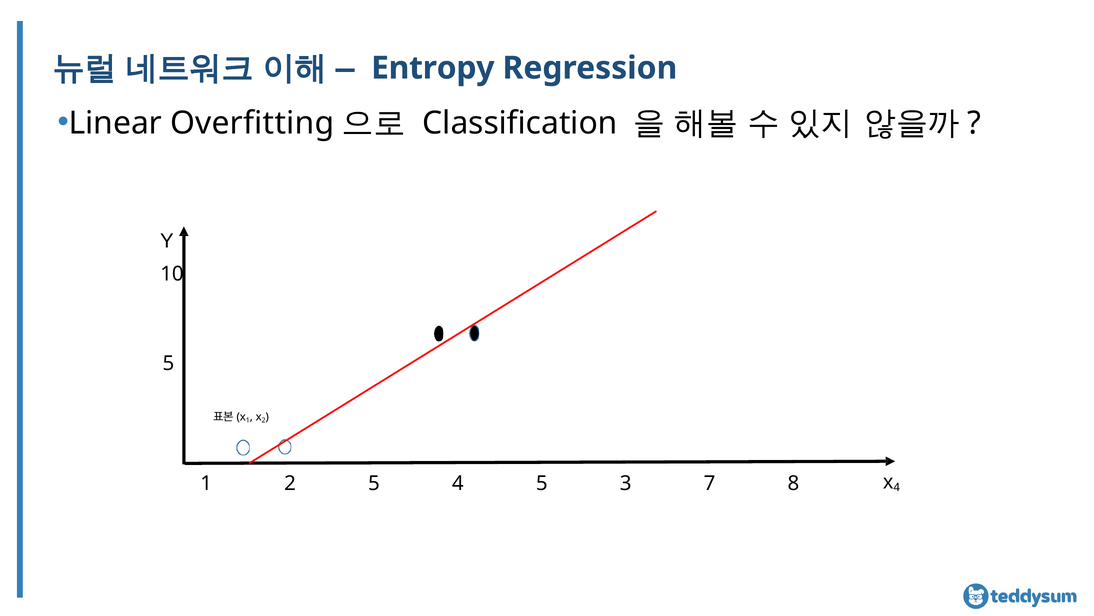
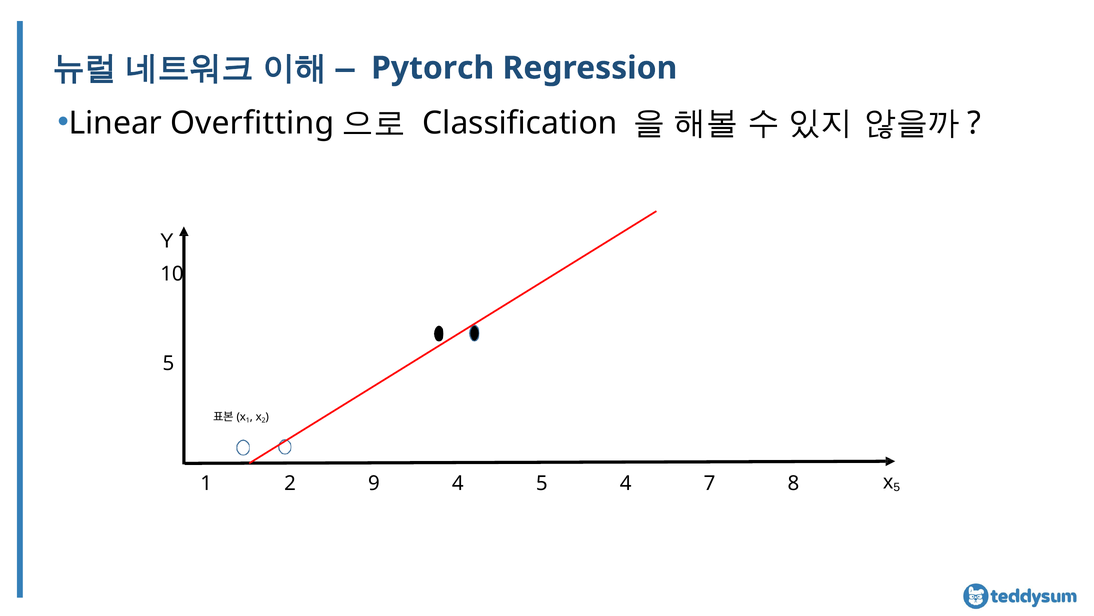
Entropy: Entropy -> Pytorch
4 at (897, 487): 4 -> 5
2 5: 5 -> 9
5 3: 3 -> 4
